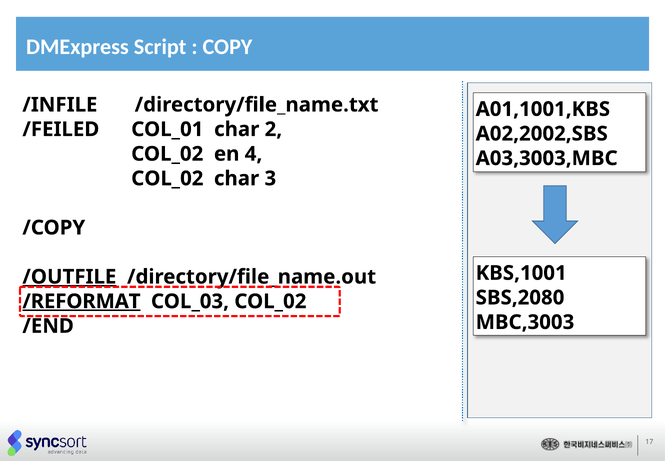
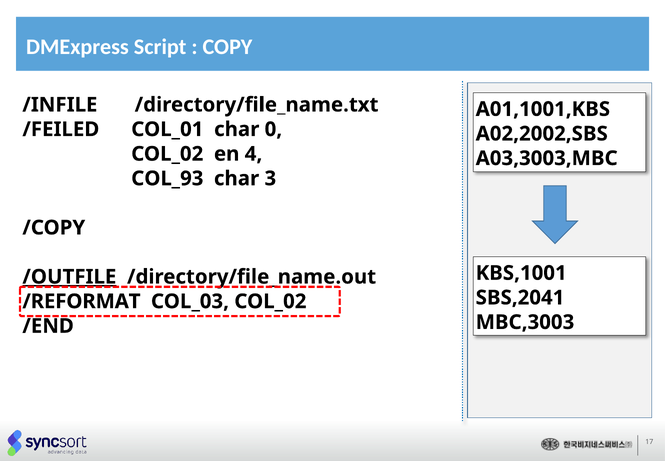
2: 2 -> 0
COL_02 at (167, 178): COL_02 -> COL_93
SBS,2080: SBS,2080 -> SBS,2041
/REFORMAT underline: present -> none
